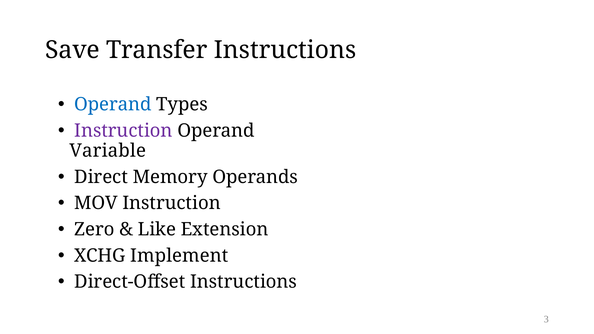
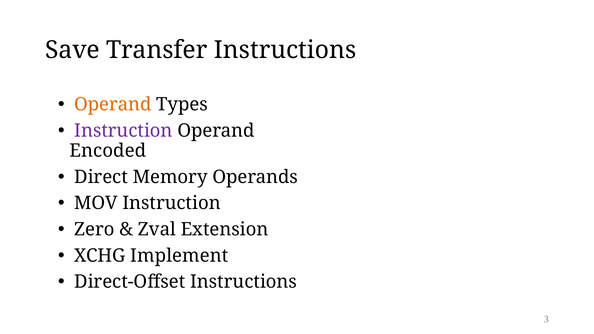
Operand at (113, 104) colour: blue -> orange
Variable: Variable -> Encoded
Like: Like -> Zval
